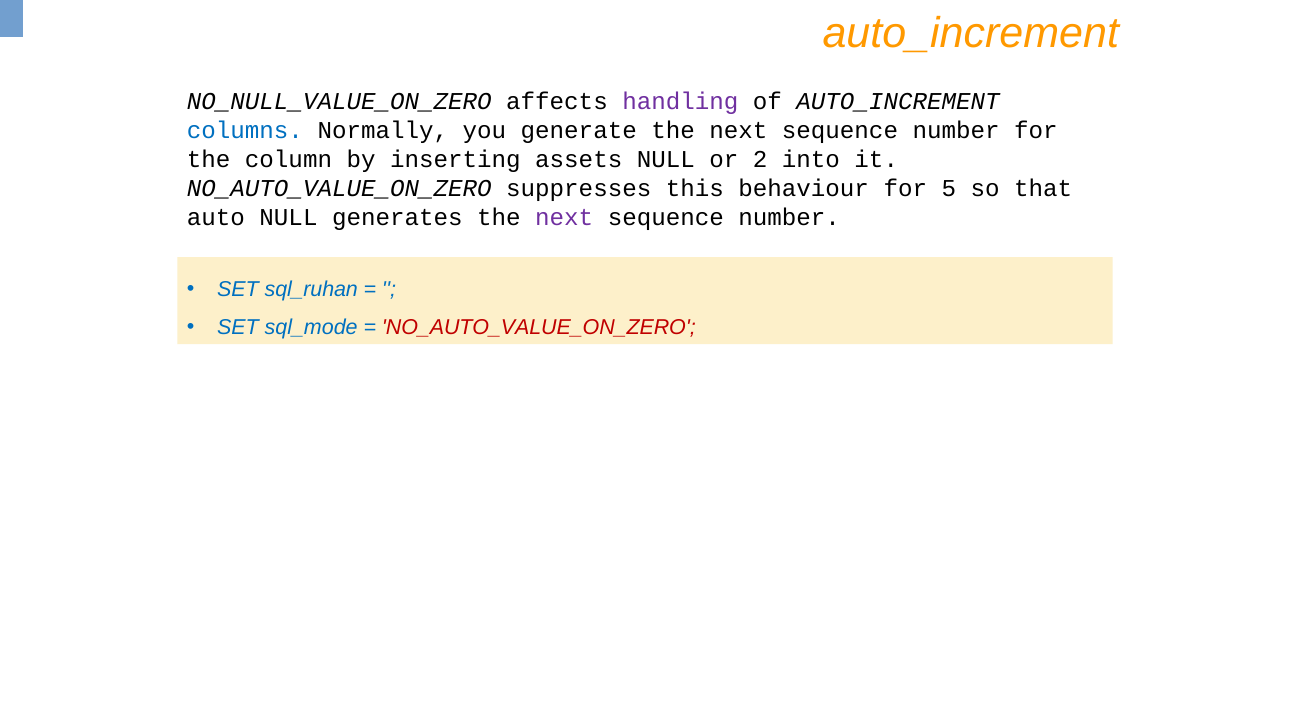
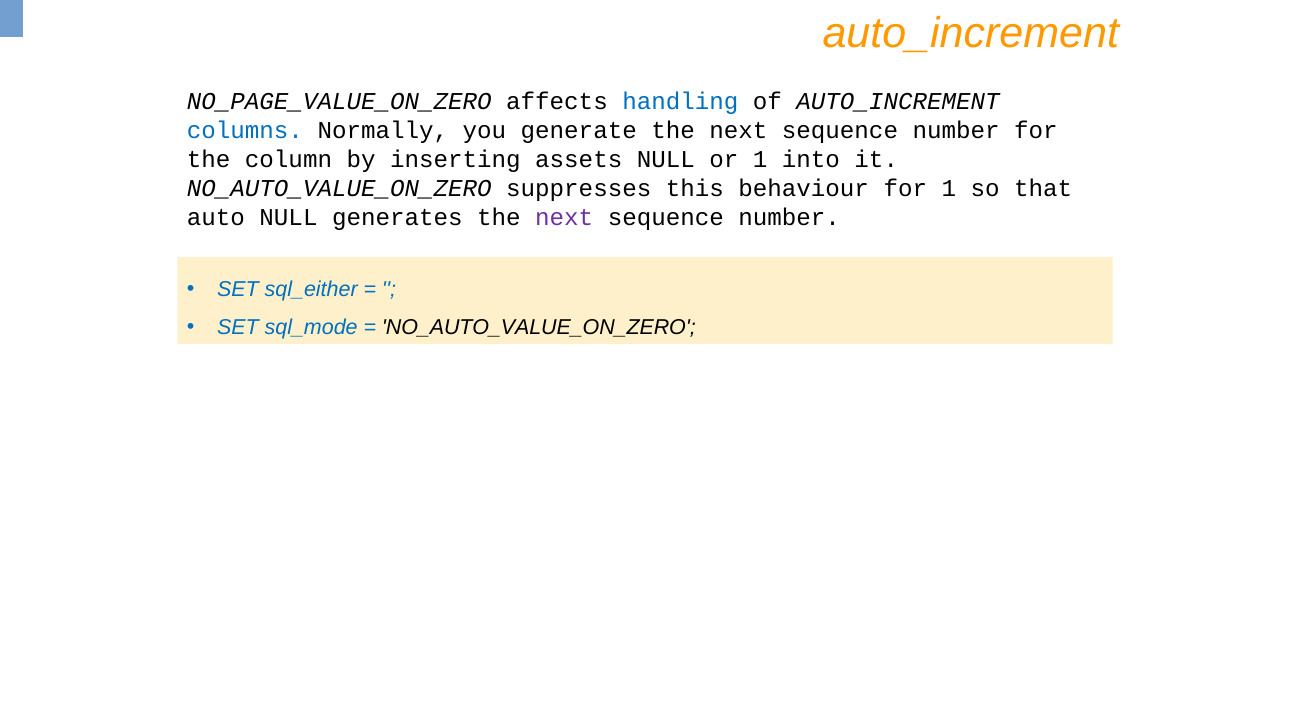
NO_NULL_VALUE_ON_ZERO: NO_NULL_VALUE_ON_ZERO -> NO_PAGE_VALUE_ON_ZERO
handling colour: purple -> blue
or 2: 2 -> 1
for 5: 5 -> 1
sql_ruhan: sql_ruhan -> sql_either
NO_AUTO_VALUE_ON_ZERO at (539, 328) colour: red -> black
